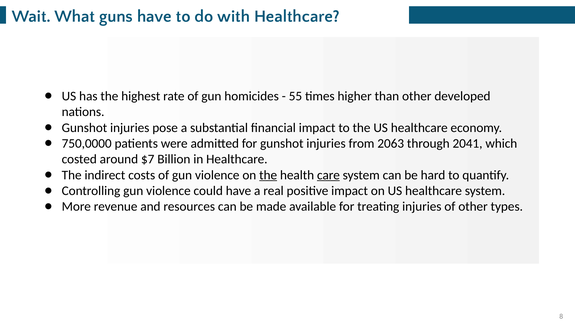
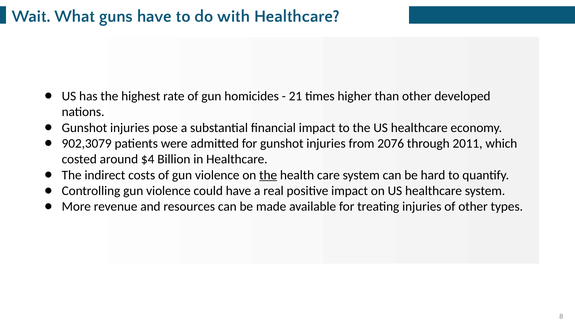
55: 55 -> 21
750,0000: 750,0000 -> 902,3079
2063: 2063 -> 2076
2041: 2041 -> 2011
$7: $7 -> $4
care underline: present -> none
